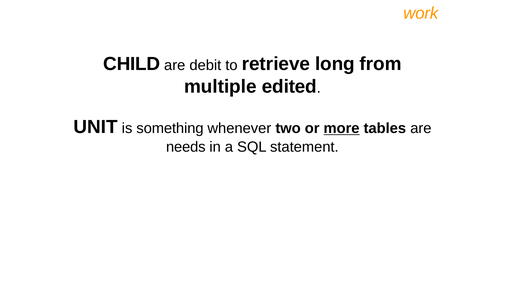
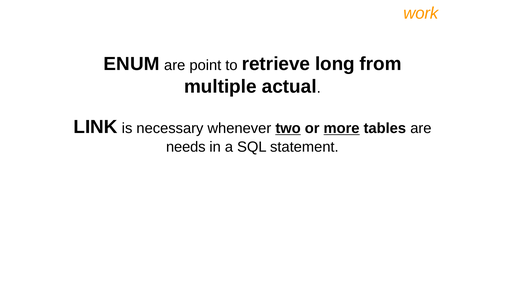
CHILD: CHILD -> ENUM
debit: debit -> point
edited: edited -> actual
UNIT: UNIT -> LINK
something: something -> necessary
two underline: none -> present
